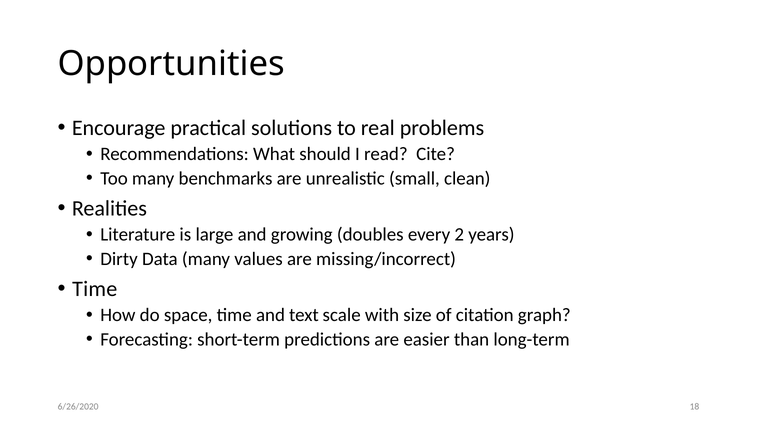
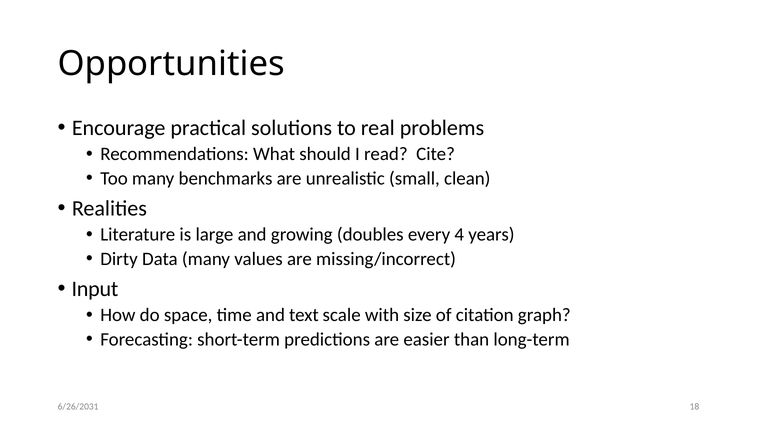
2: 2 -> 4
Time at (95, 289): Time -> Input
6/26/2020: 6/26/2020 -> 6/26/2031
